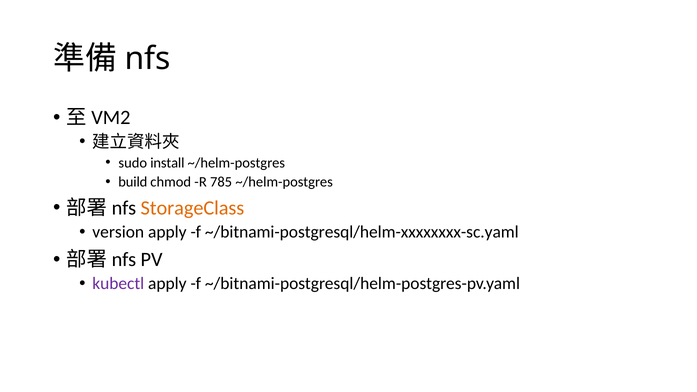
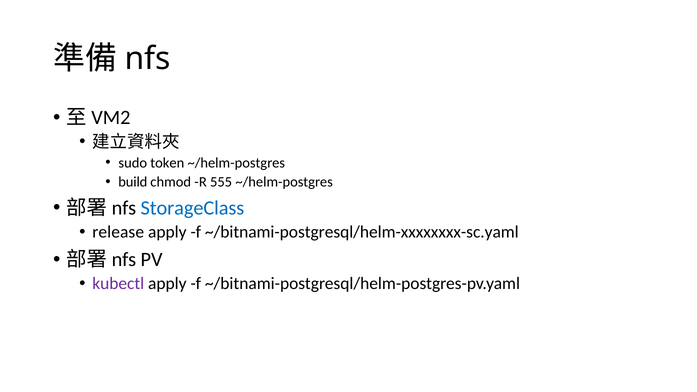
install: install -> token
785: 785 -> 555
StorageClass colour: orange -> blue
version: version -> release
